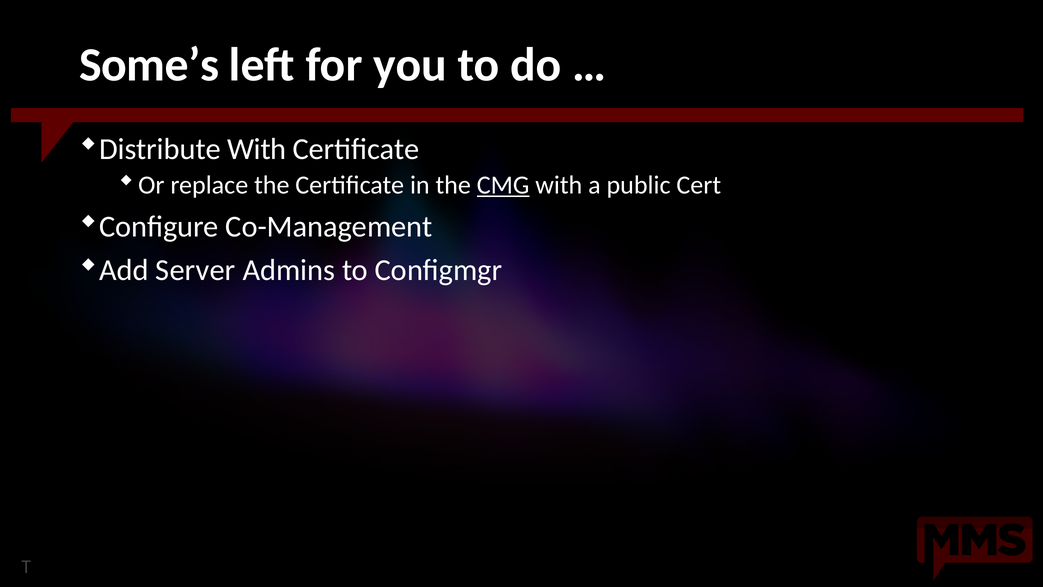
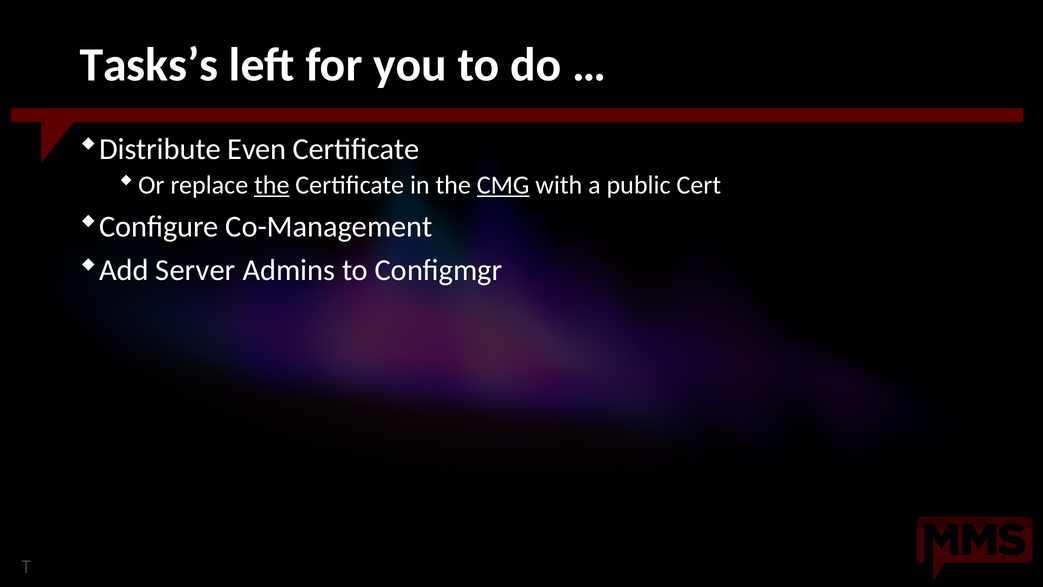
Some’s: Some’s -> Tasks’s
Distribute With: With -> Even
the at (272, 185) underline: none -> present
